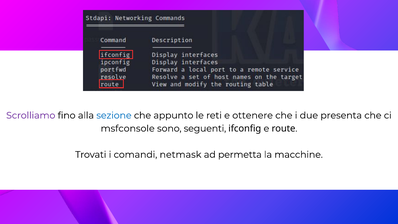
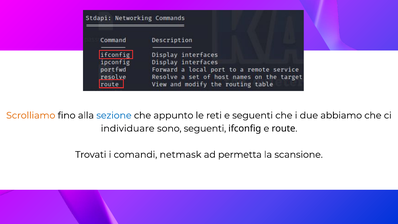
Scrolliamo colour: purple -> orange
e ottenere: ottenere -> seguenti
presenta: presenta -> abbiamo
msfconsole: msfconsole -> individuare
macchine: macchine -> scansione
